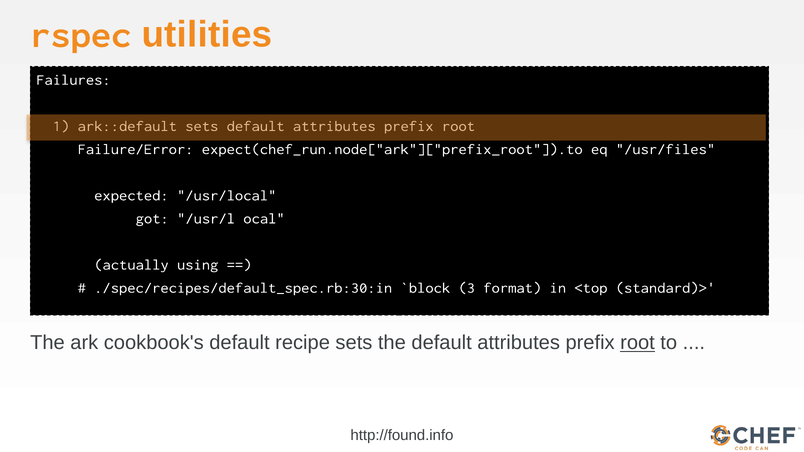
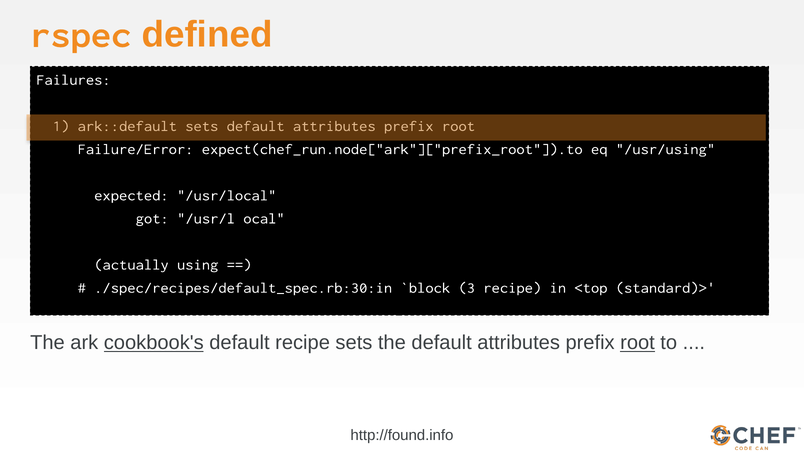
utilities: utilities -> defined
/usr/files: /usr/files -> /usr/using
3 format: format -> recipe
cookbook's underline: none -> present
